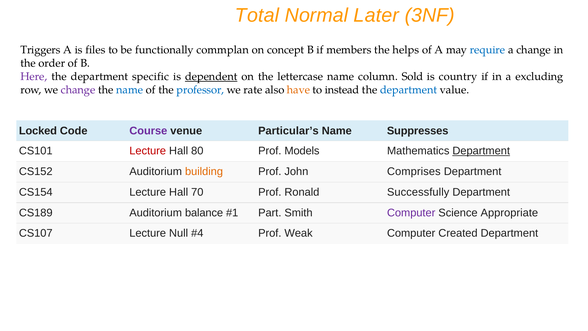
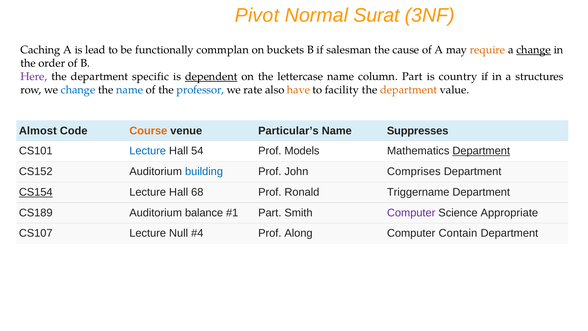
Total: Total -> Pivot
Later: Later -> Surat
Triggers: Triggers -> Caching
files: files -> lead
concept: concept -> buckets
members: members -> salesman
helps: helps -> cause
require colour: blue -> orange
change at (534, 50) underline: none -> present
column Sold: Sold -> Part
excluding: excluding -> structures
change at (78, 90) colour: purple -> blue
instead: instead -> facility
department at (409, 90) colour: blue -> orange
Locked: Locked -> Almost
Course colour: purple -> orange
Lecture at (148, 151) colour: red -> blue
80: 80 -> 54
building colour: orange -> blue
CS154 underline: none -> present
70: 70 -> 68
Successfully: Successfully -> Triggername
Weak: Weak -> Along
Created: Created -> Contain
